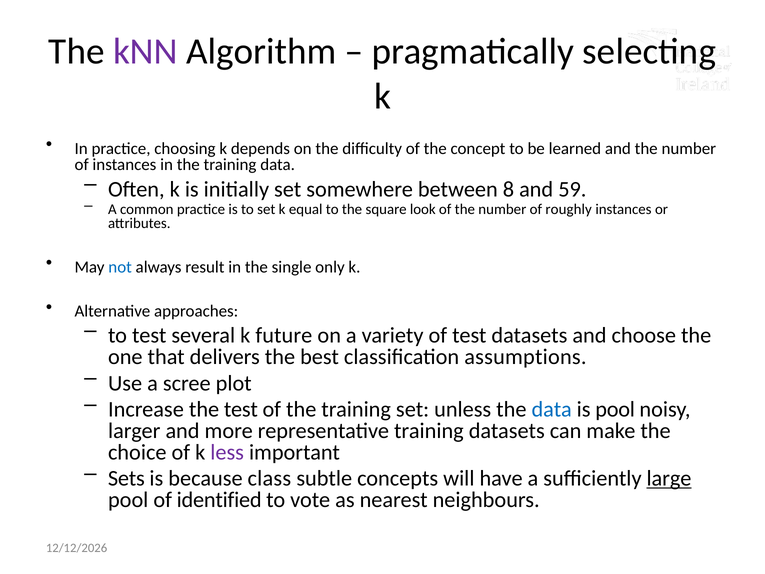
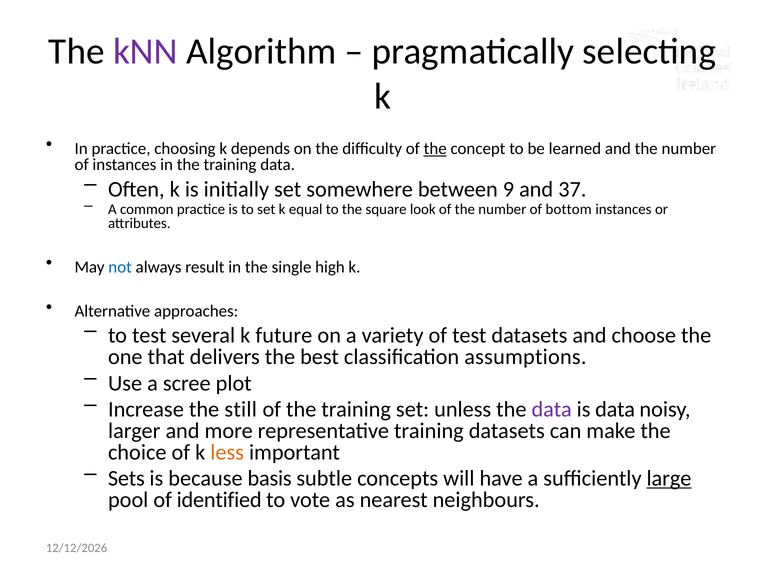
the at (435, 148) underline: none -> present
8: 8 -> 9
59: 59 -> 37
roughly: roughly -> bottom
only: only -> high
the test: test -> still
data at (552, 409) colour: blue -> purple
is pool: pool -> data
less colour: purple -> orange
class: class -> basis
